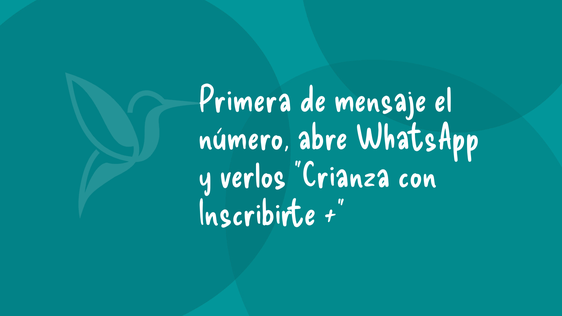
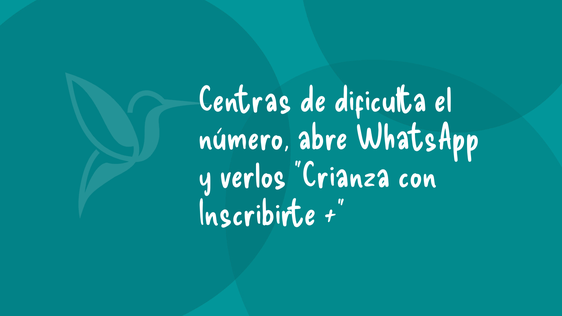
Primera: Primera -> Centras
mensaje: mensaje -> dificulta
